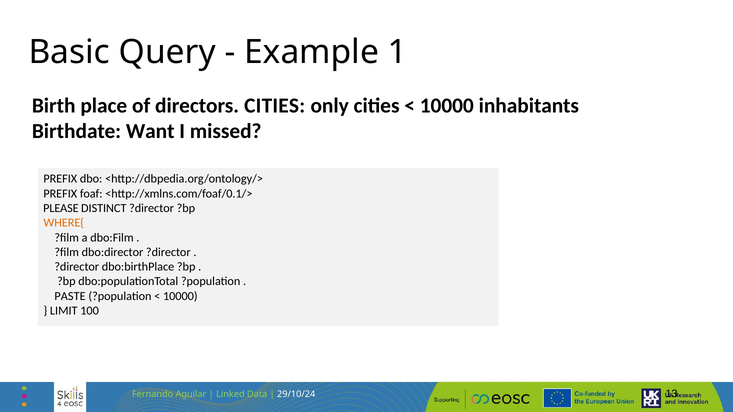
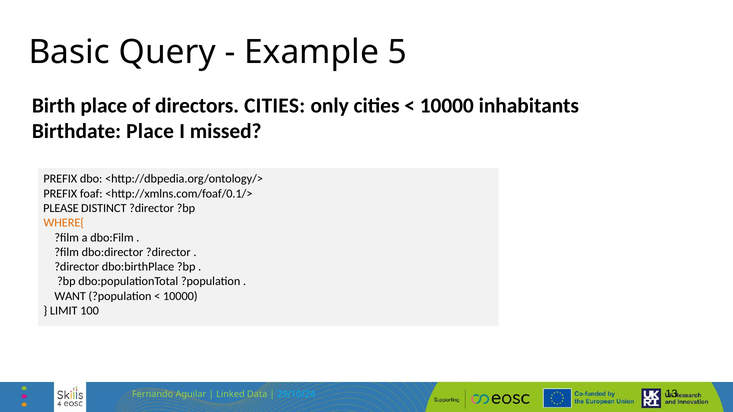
1: 1 -> 5
Birthdate Want: Want -> Place
PASTE: PASTE -> WANT
29/10/24 colour: white -> light blue
